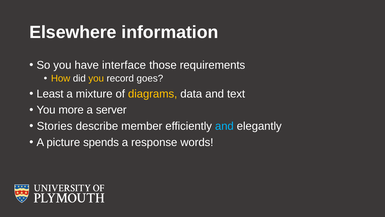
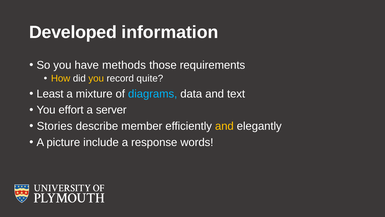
Elsewhere: Elsewhere -> Developed
interface: interface -> methods
goes: goes -> quite
diagrams colour: yellow -> light blue
more: more -> effort
and at (224, 126) colour: light blue -> yellow
spends: spends -> include
